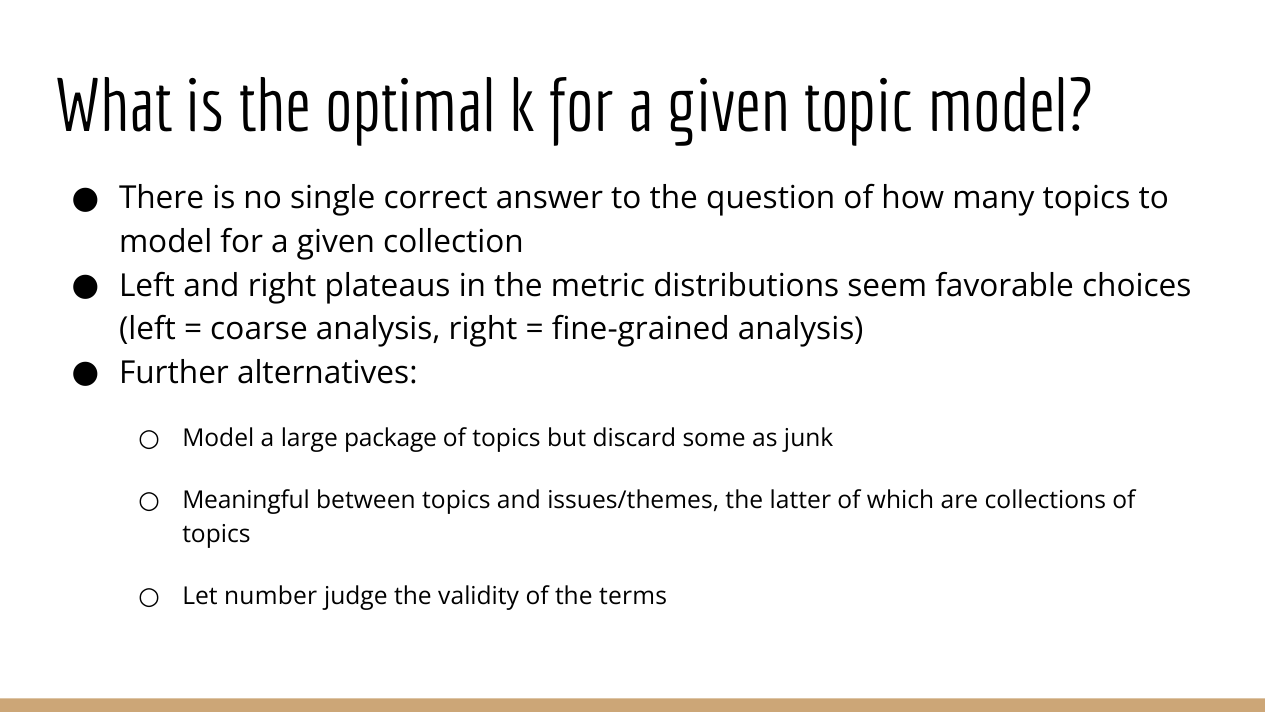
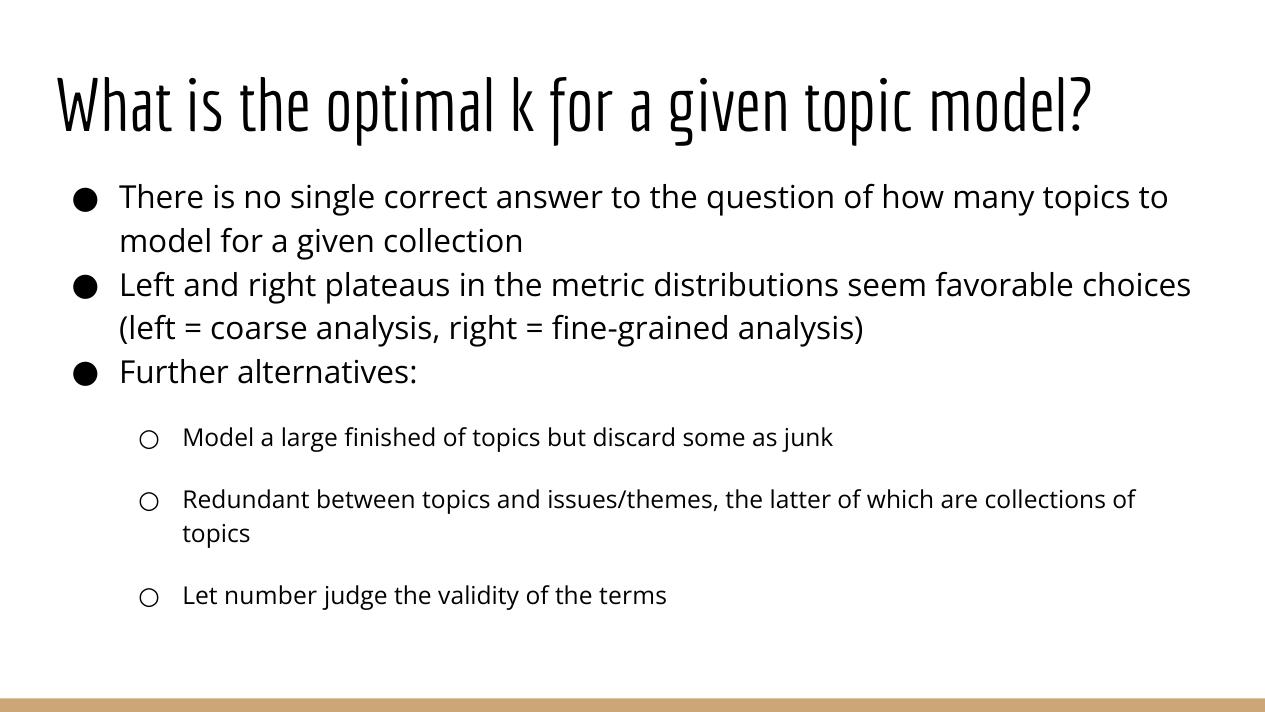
package: package -> finished
Meaningful: Meaningful -> Redundant
